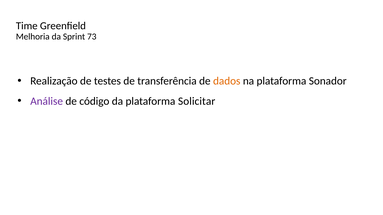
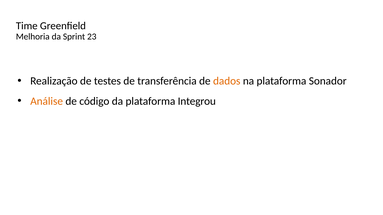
73: 73 -> 23
Análise colour: purple -> orange
Solicitar: Solicitar -> Integrou
